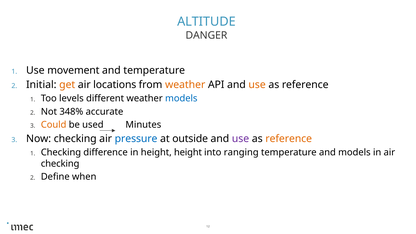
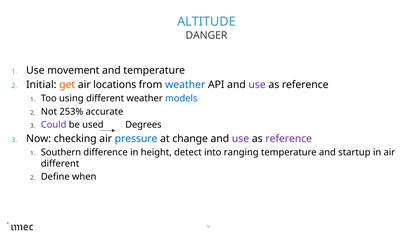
weather at (185, 85) colour: orange -> blue
use at (257, 85) colour: orange -> purple
levels: levels -> using
348%: 348% -> 253%
Could colour: orange -> purple
Minutes: Minutes -> Degrees
outside: outside -> change
reference at (289, 139) colour: orange -> purple
Checking at (61, 152): Checking -> Southern
height height: height -> detect
and models: models -> startup
checking at (60, 164): checking -> different
